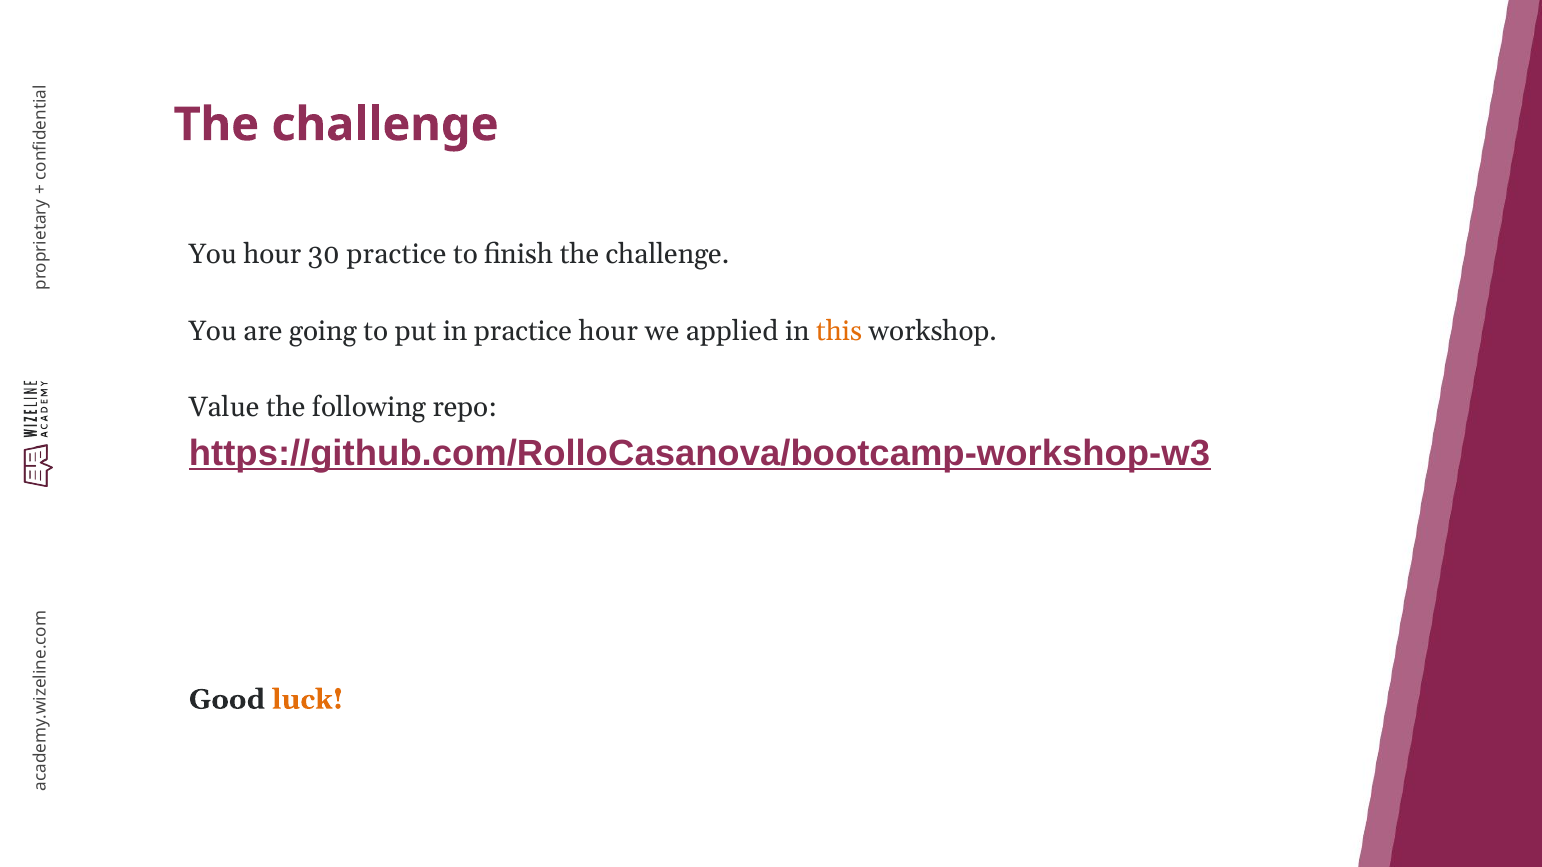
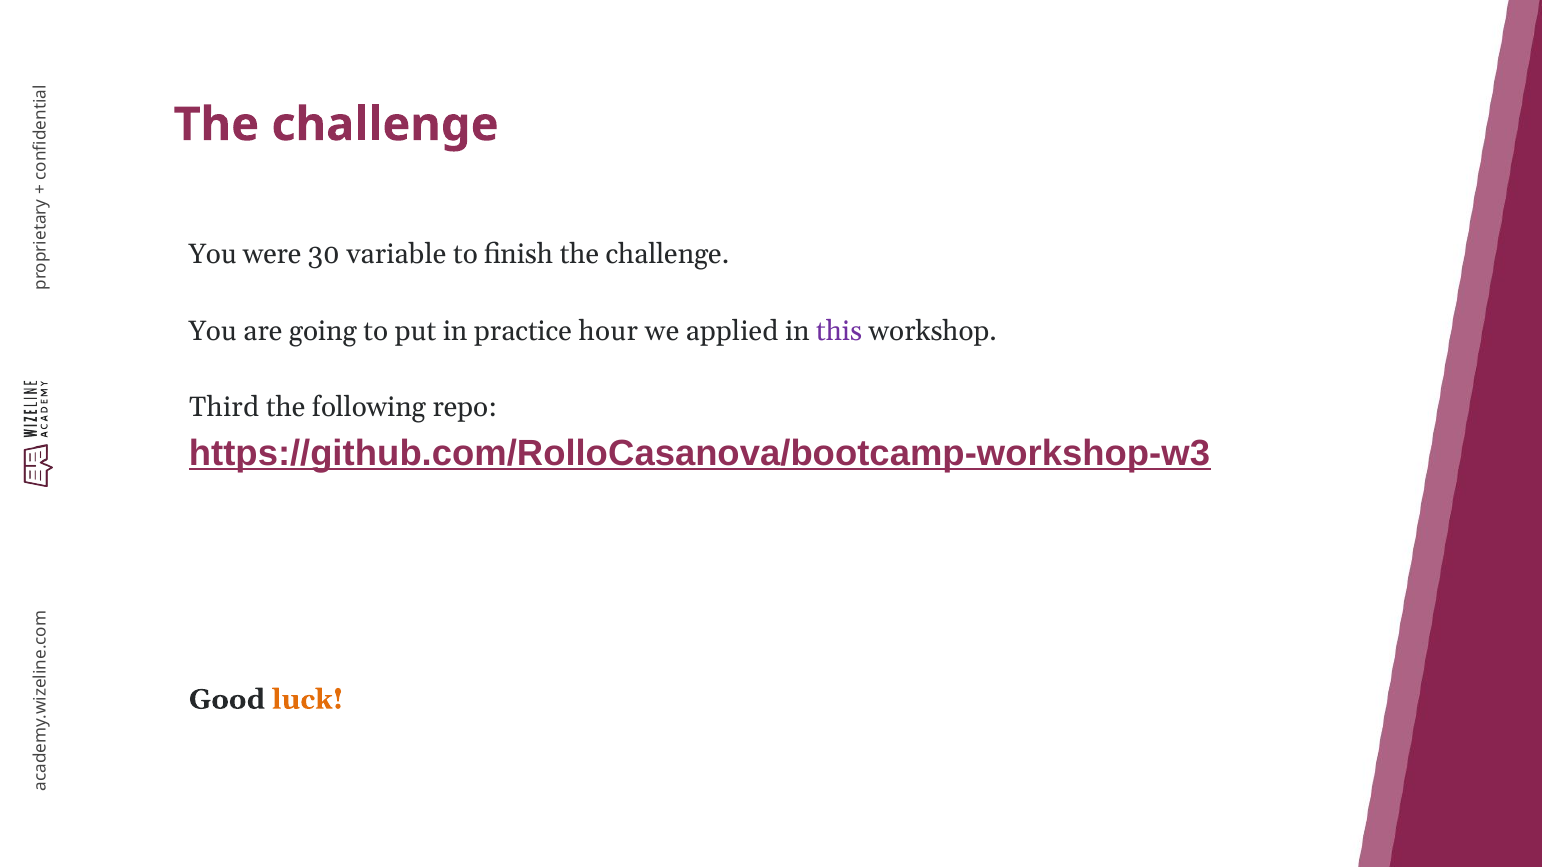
You hour: hour -> were
30 practice: practice -> variable
this colour: orange -> purple
Value: Value -> Third
